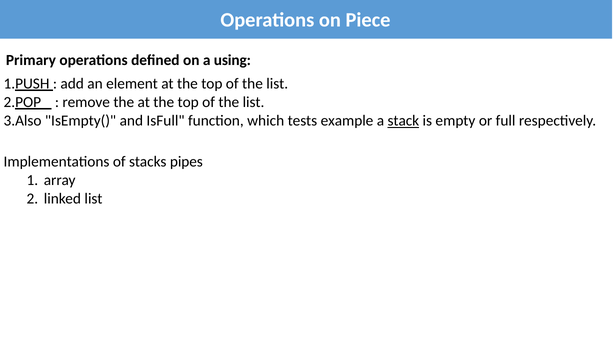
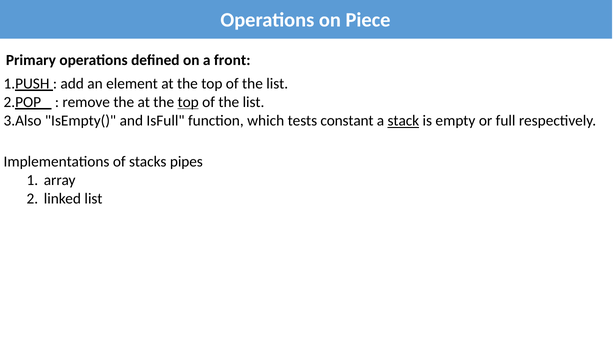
using: using -> front
top at (188, 102) underline: none -> present
example: example -> constant
